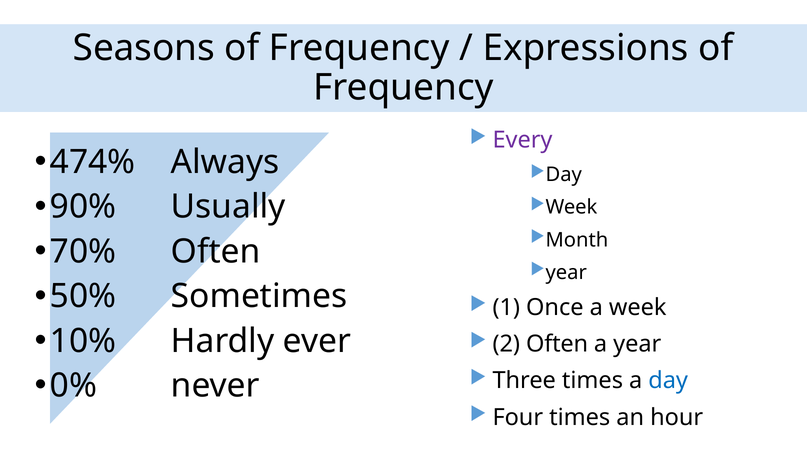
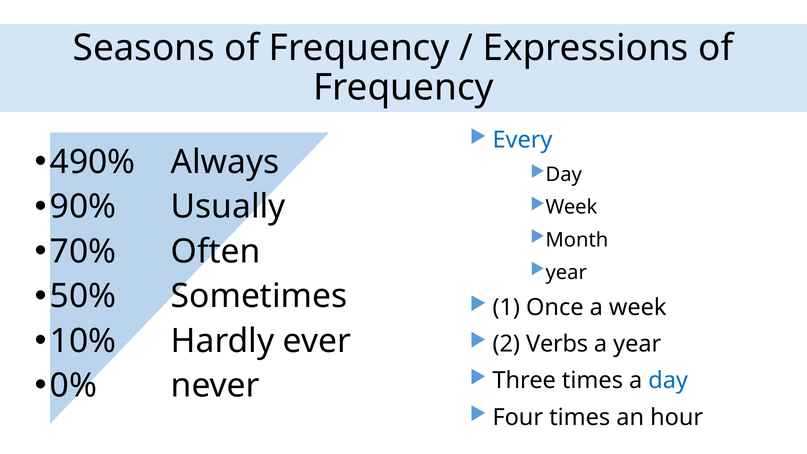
Every colour: purple -> blue
474%: 474% -> 490%
2 Often: Often -> Verbs
